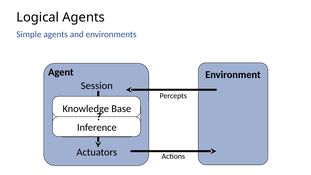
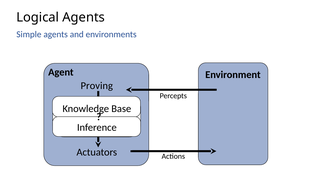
Session: Session -> Proving
